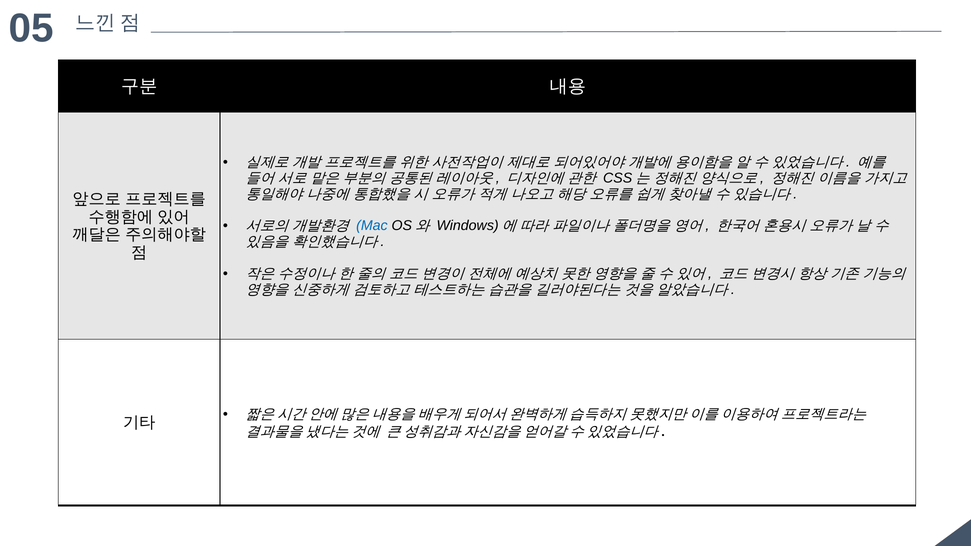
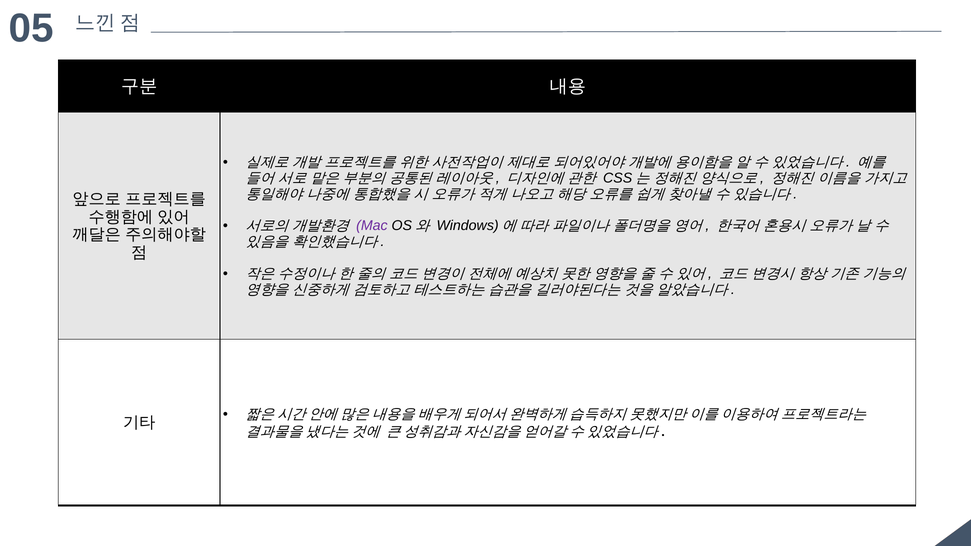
Mac colour: blue -> purple
